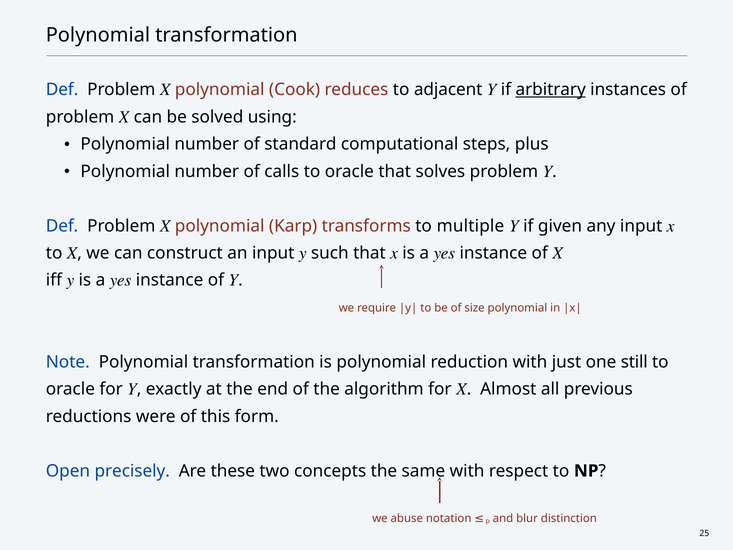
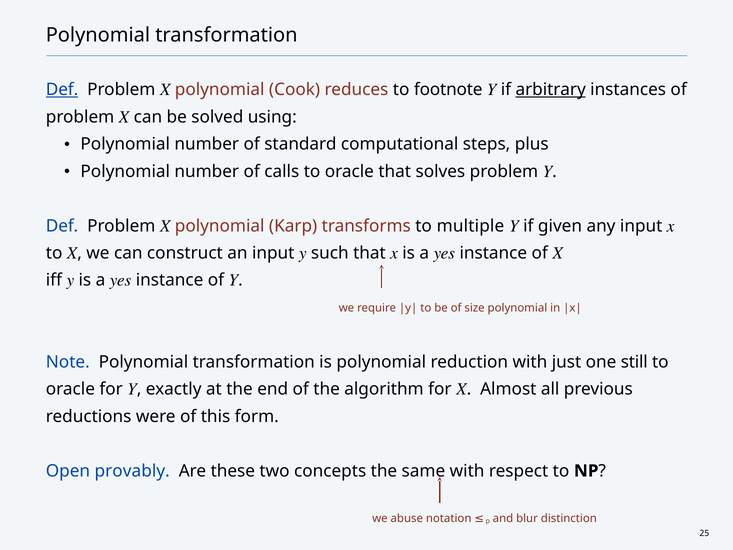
Def at (62, 90) underline: none -> present
adjacent: adjacent -> footnote
precisely: precisely -> provably
